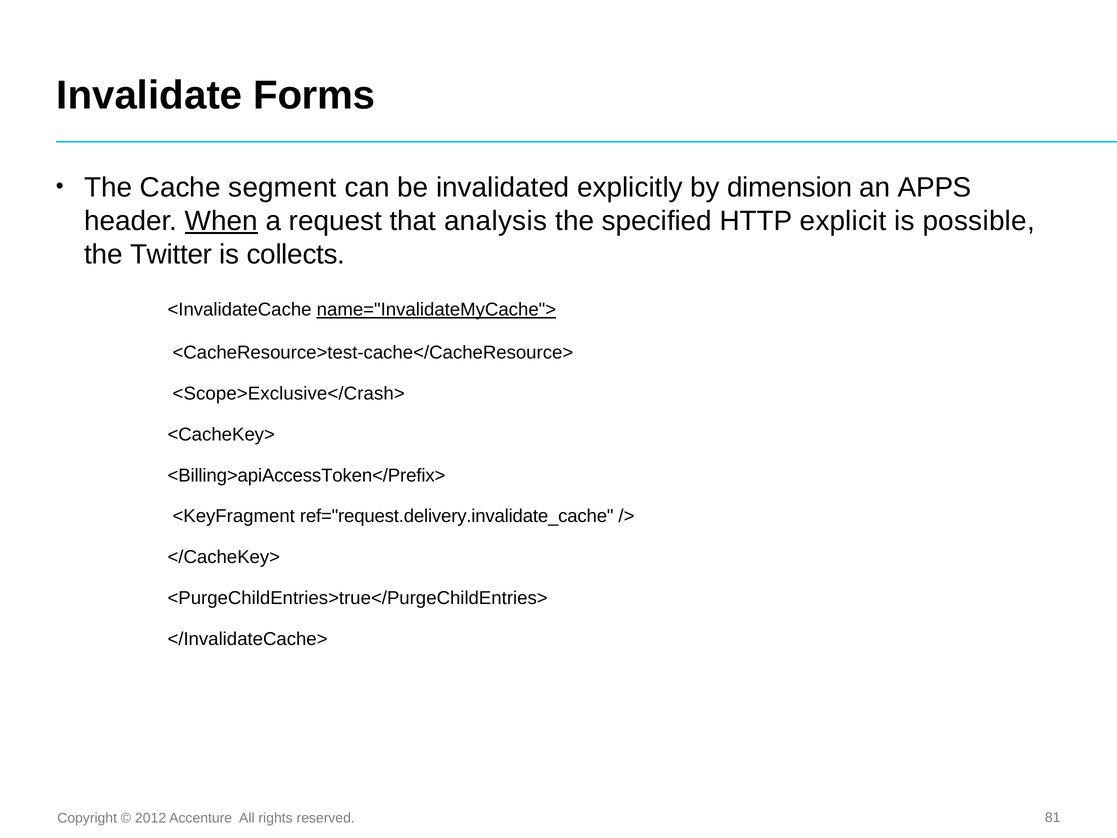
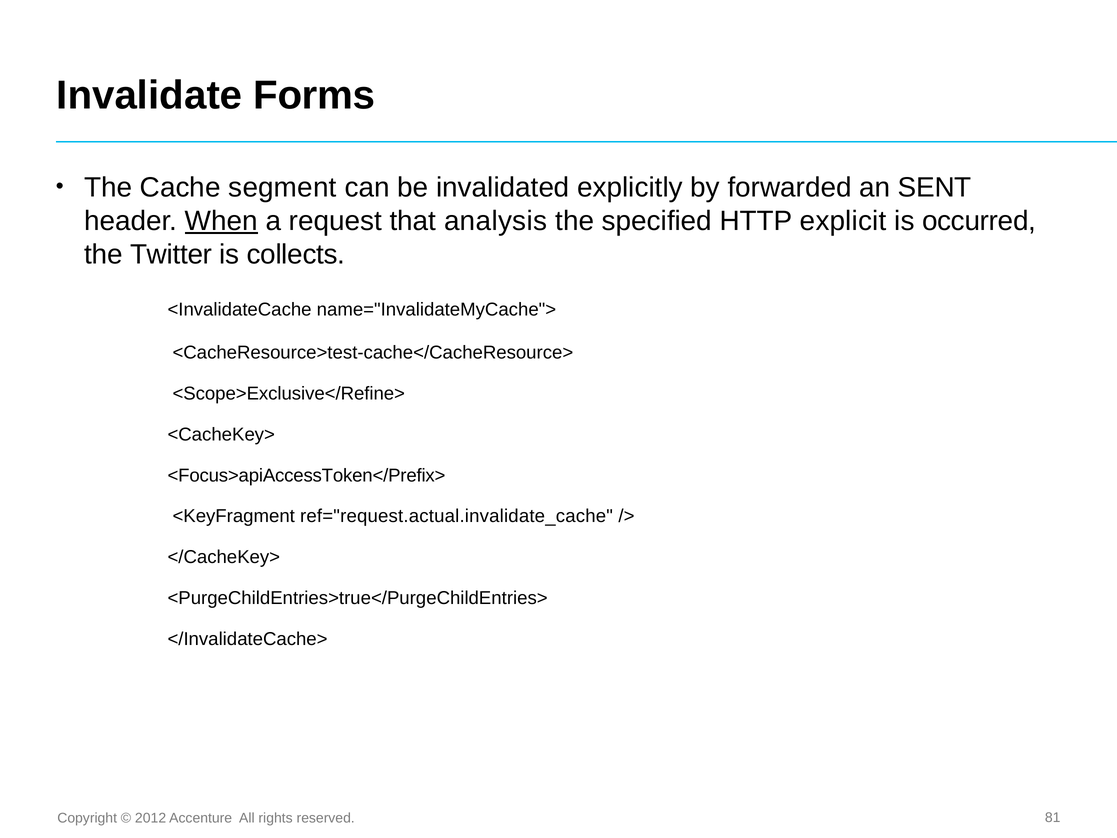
dimension: dimension -> forwarded
APPS: APPS -> SENT
possible: possible -> occurred
name="InvalidateMyCache"> underline: present -> none
<Scope>Exclusive</Crash>: <Scope>Exclusive</Crash> -> <Scope>Exclusive</Refine>
<Billing>apiAccessToken</Prefix>: <Billing>apiAccessToken</Prefix> -> <Focus>apiAccessToken</Prefix>
ref="request.delivery.invalidate_cache: ref="request.delivery.invalidate_cache -> ref="request.actual.invalidate_cache
